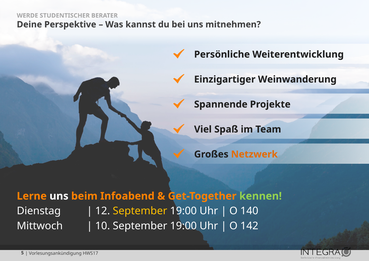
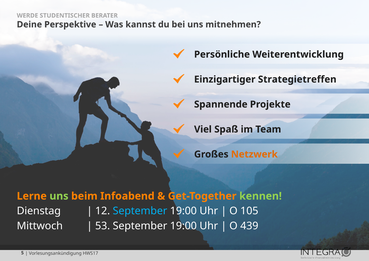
Weinwanderung: Weinwanderung -> Strategietreffen
uns at (59, 196) colour: white -> light green
September at (140, 211) colour: yellow -> light blue
140: 140 -> 105
10: 10 -> 53
142: 142 -> 439
